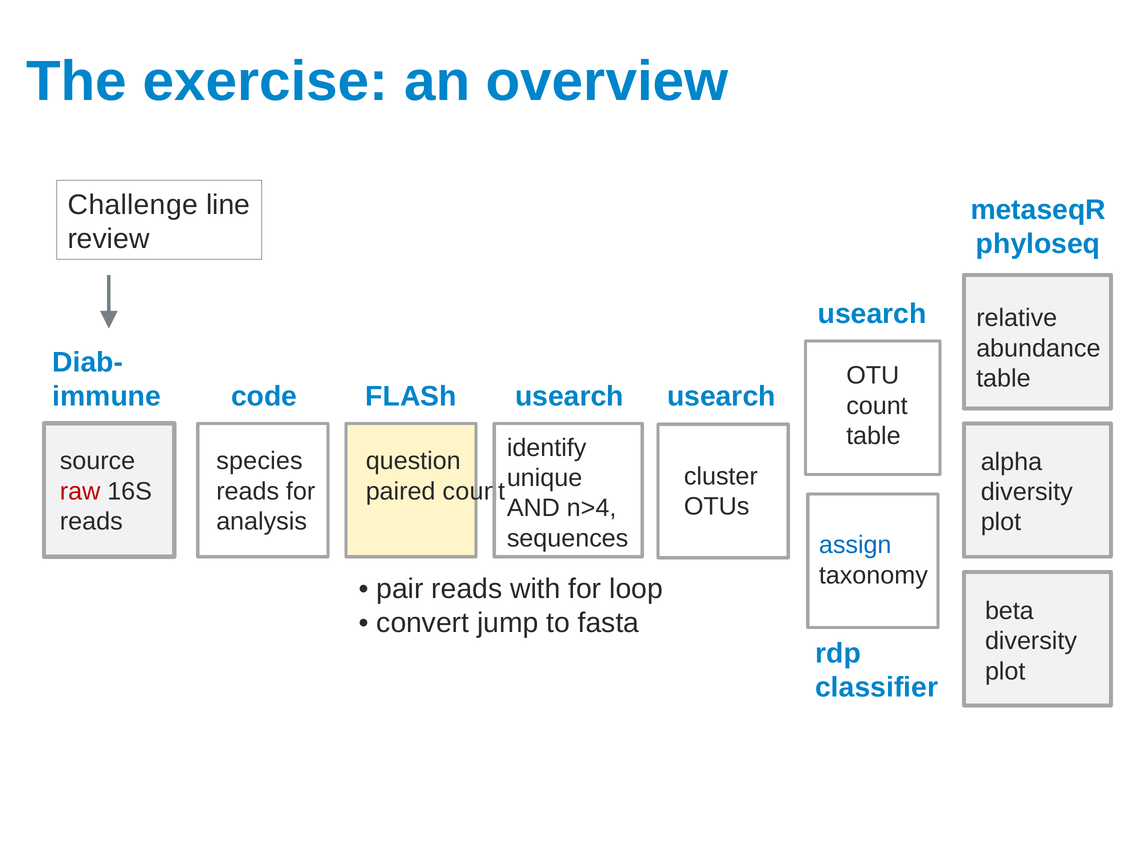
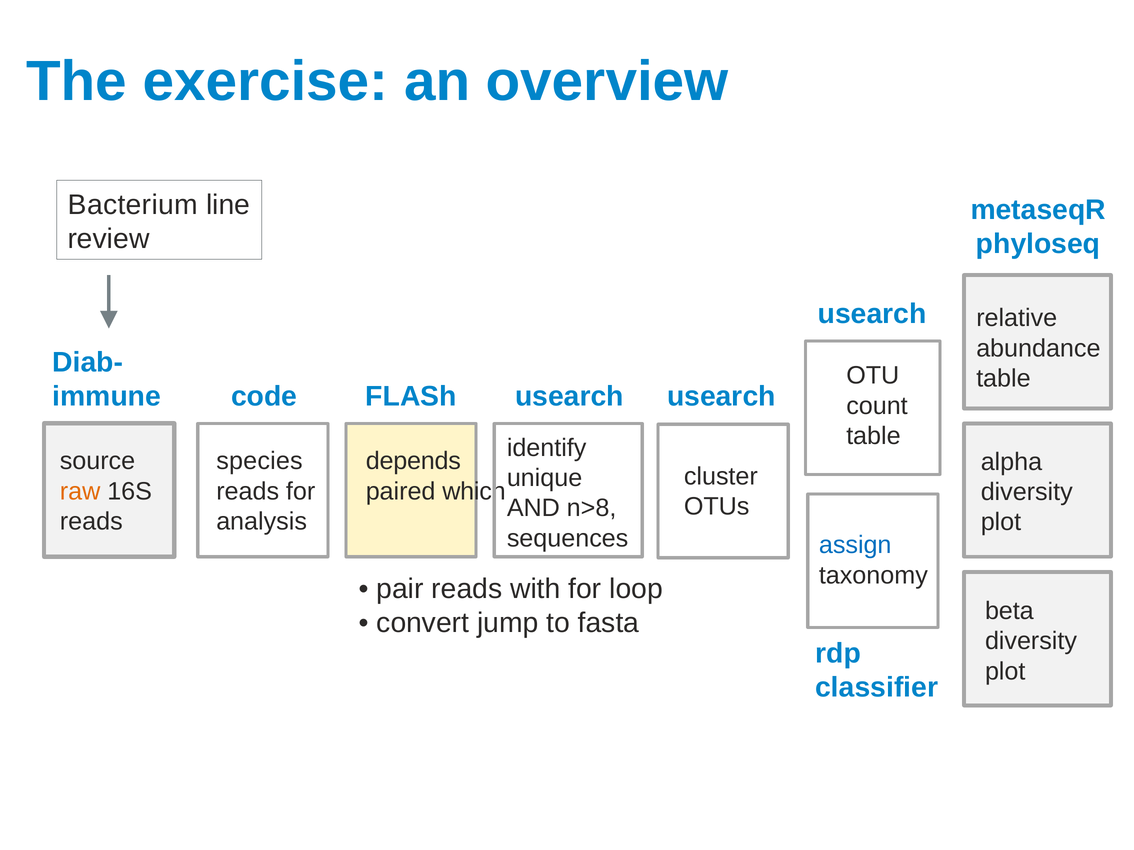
Challenge: Challenge -> Bacterium
question: question -> depends
raw colour: red -> orange
paired count: count -> which
n>4: n>4 -> n>8
